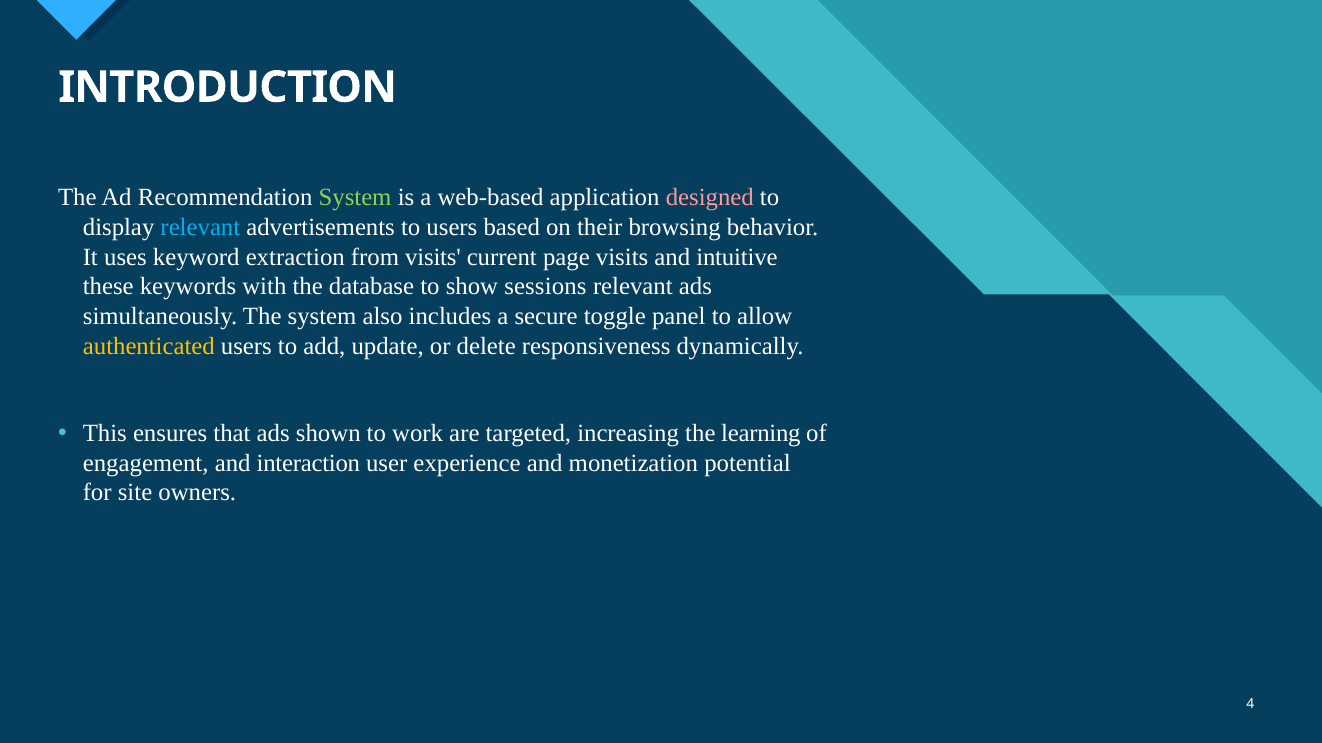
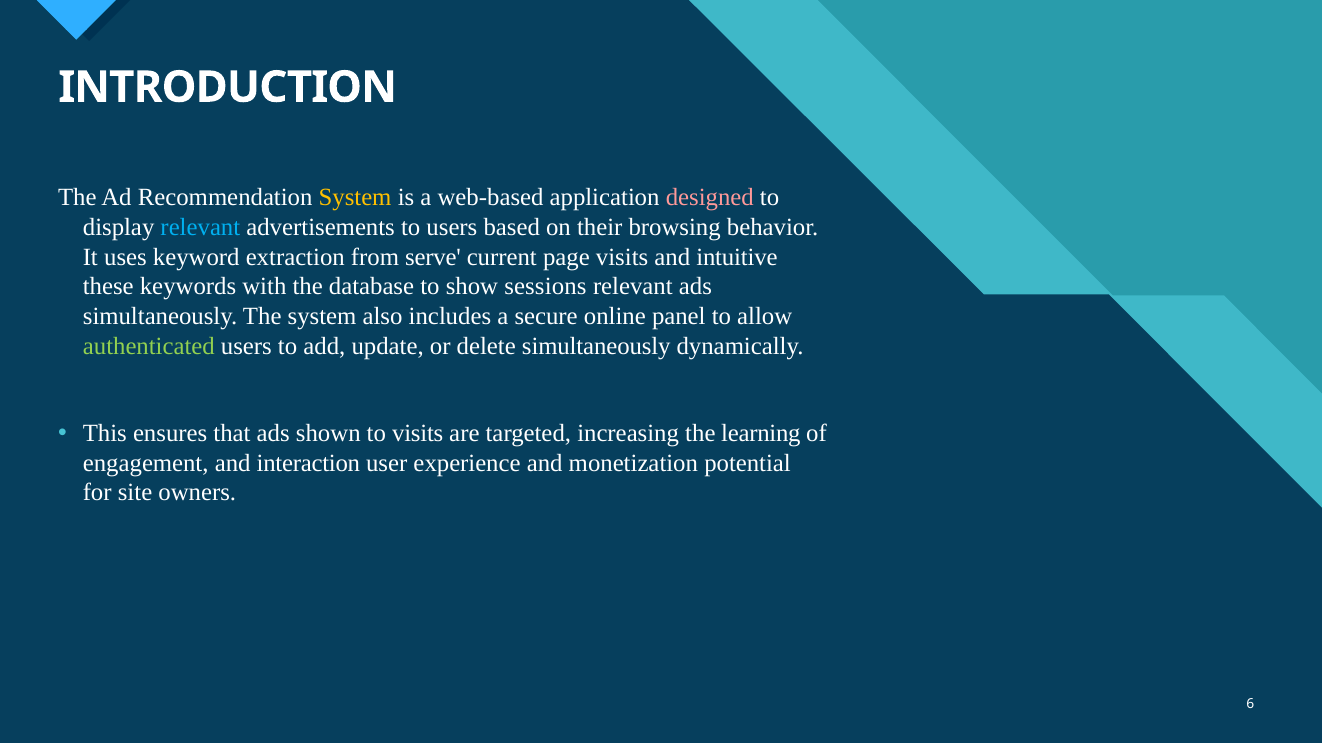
System at (355, 198) colour: light green -> yellow
from visits: visits -> serve
toggle: toggle -> online
authenticated colour: yellow -> light green
delete responsiveness: responsiveness -> simultaneously
to work: work -> visits
4: 4 -> 6
